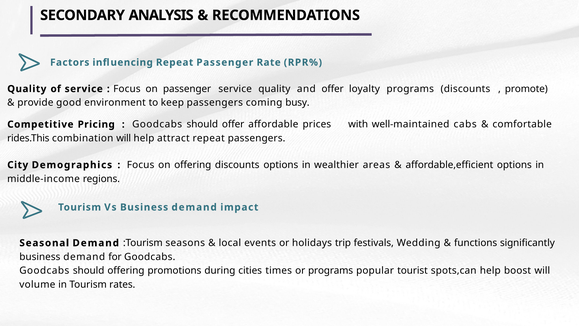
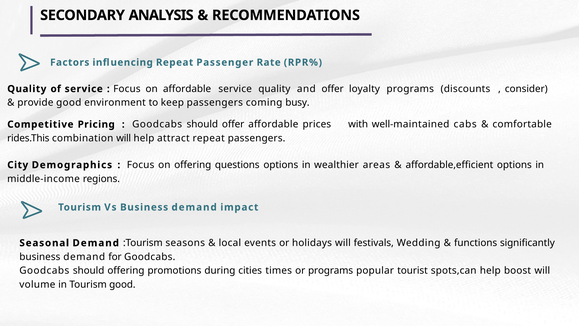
on passenger: passenger -> affordable
promote: promote -> consider
offering discounts: discounts -> questions
holidays trip: trip -> will
Tourism rates: rates -> good
